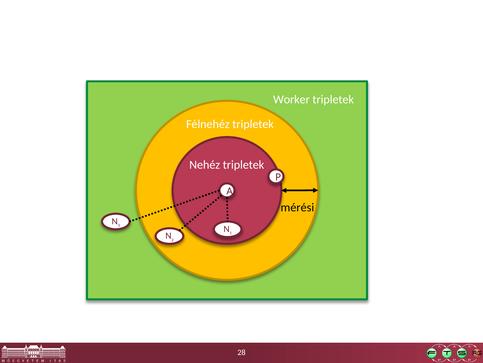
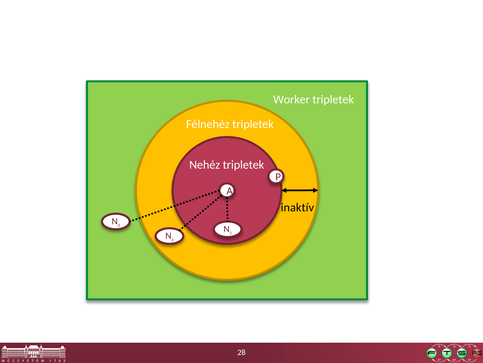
mérési: mérési -> inaktív
